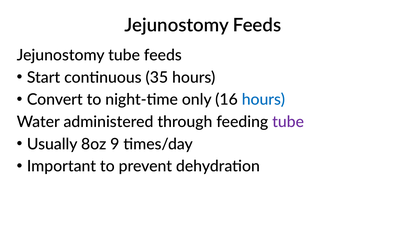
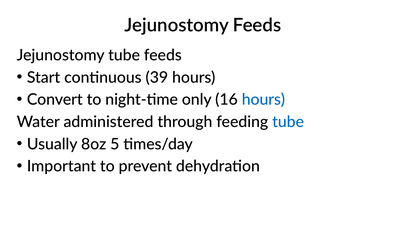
35: 35 -> 39
tube at (288, 122) colour: purple -> blue
9: 9 -> 5
